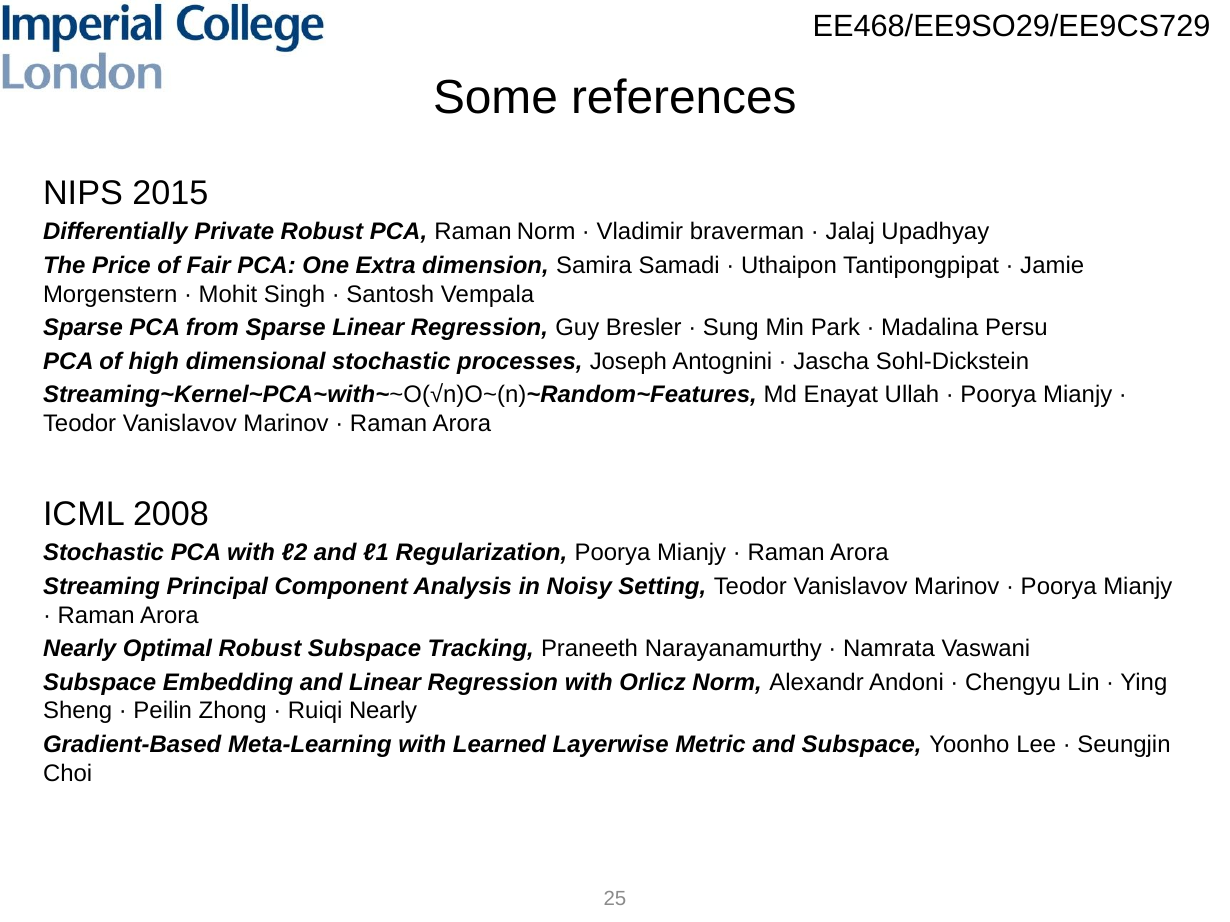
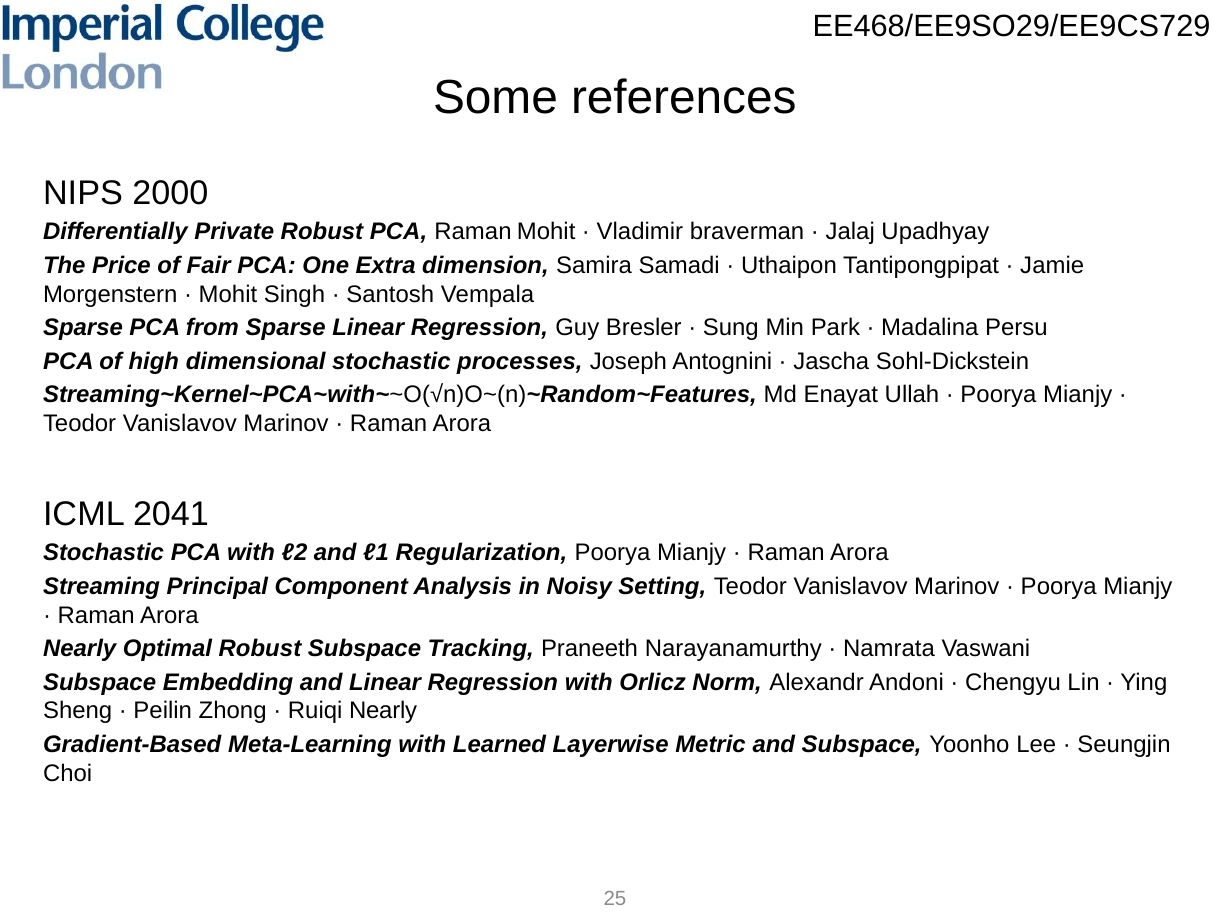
2015: 2015 -> 2000
Raman Norm: Norm -> Mohit
2008: 2008 -> 2041
